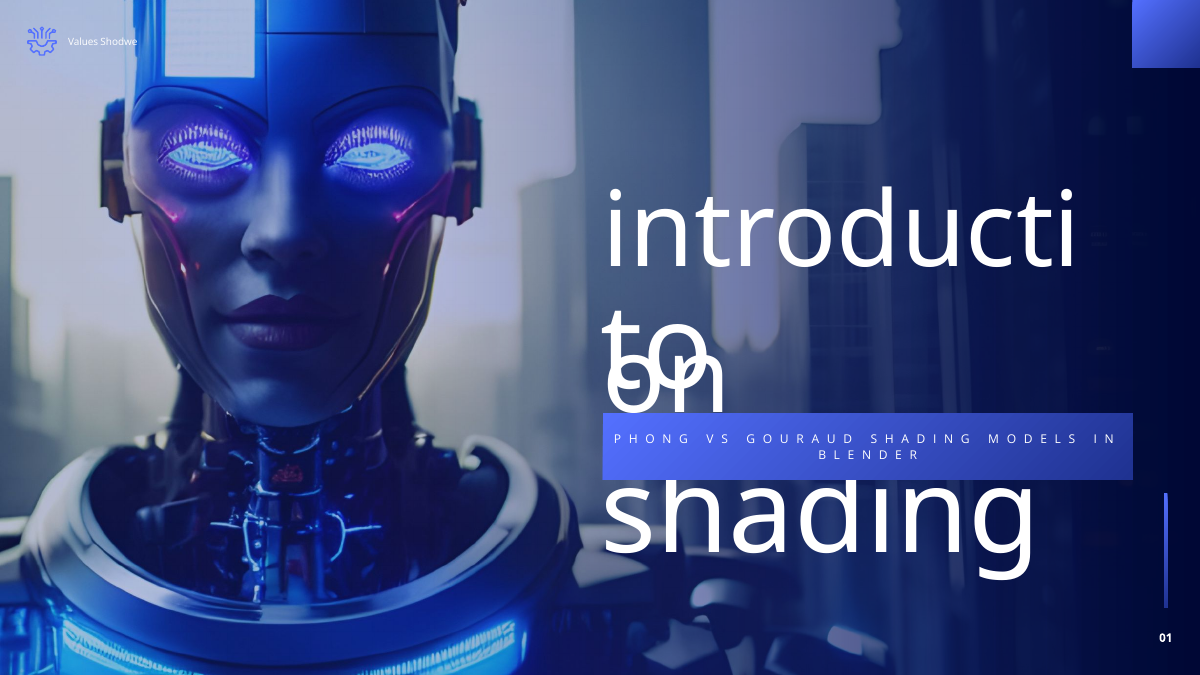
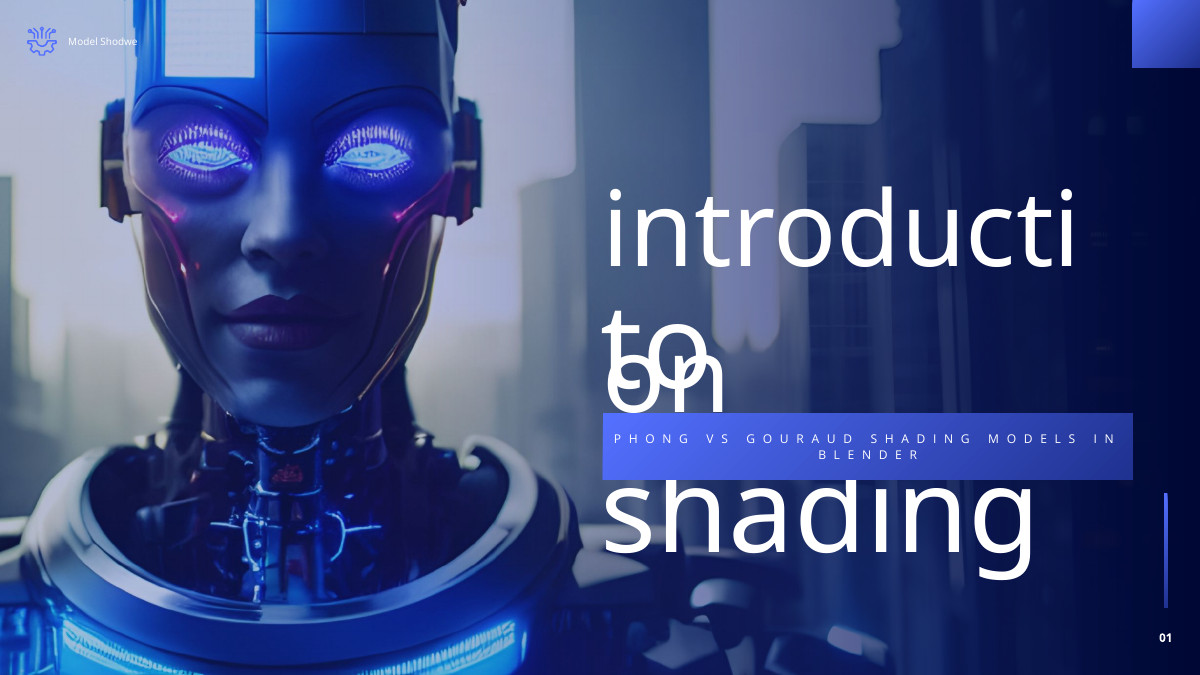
Values: Values -> Model
